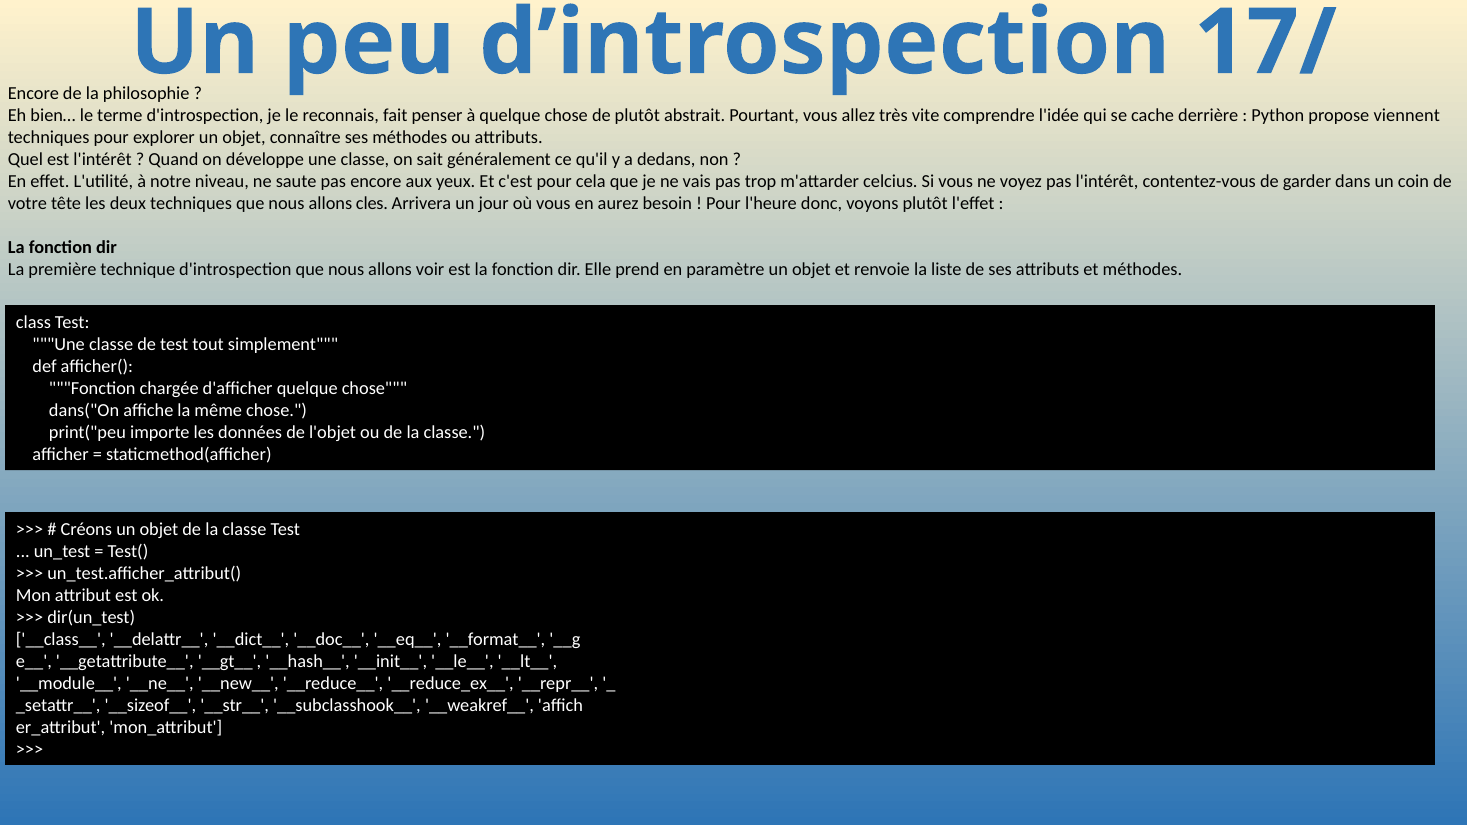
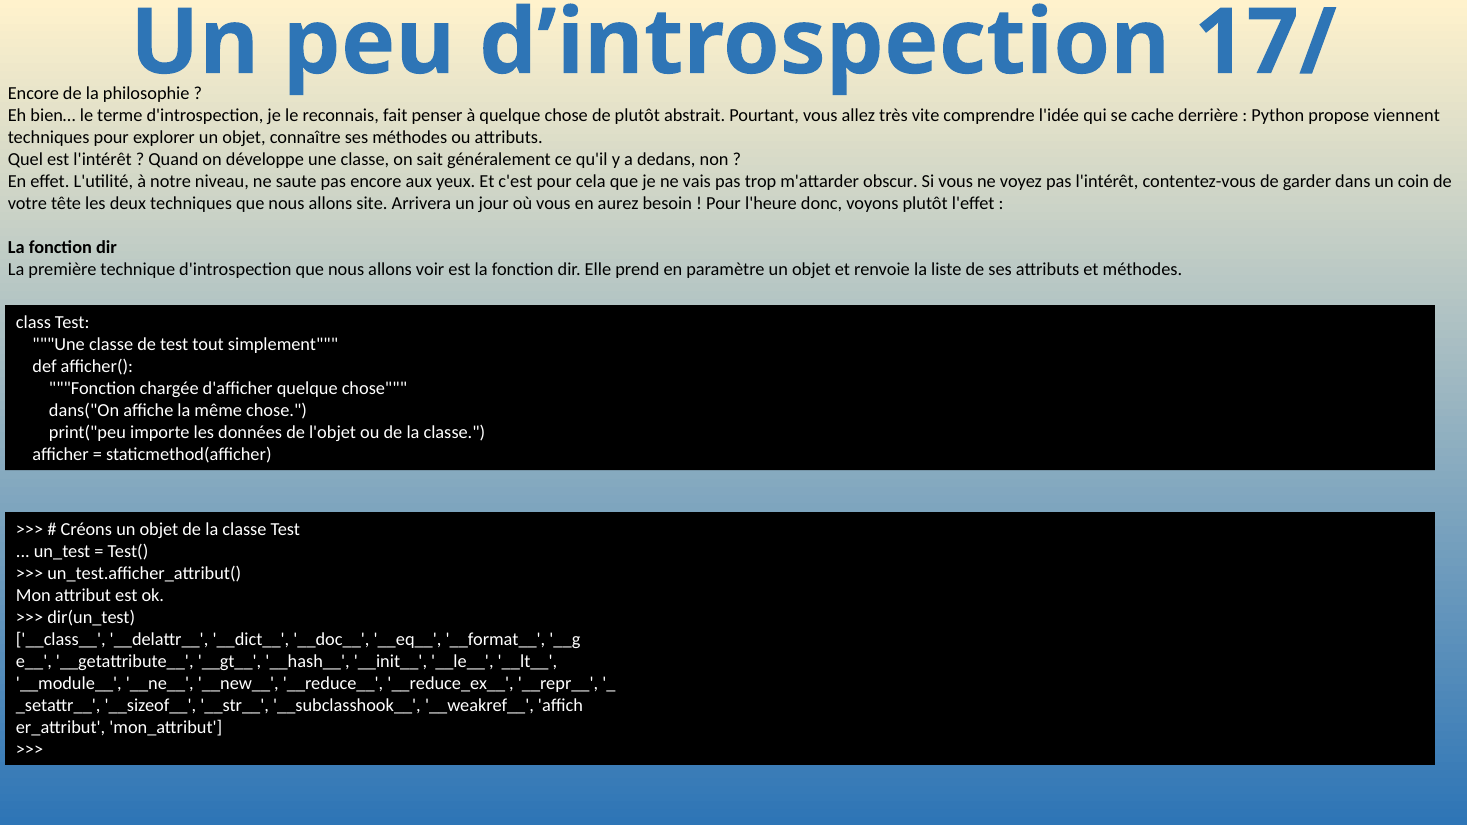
celcius: celcius -> obscur
cles: cles -> site
